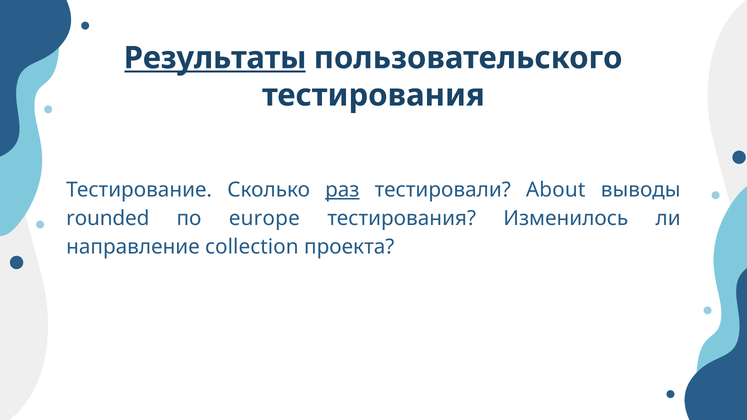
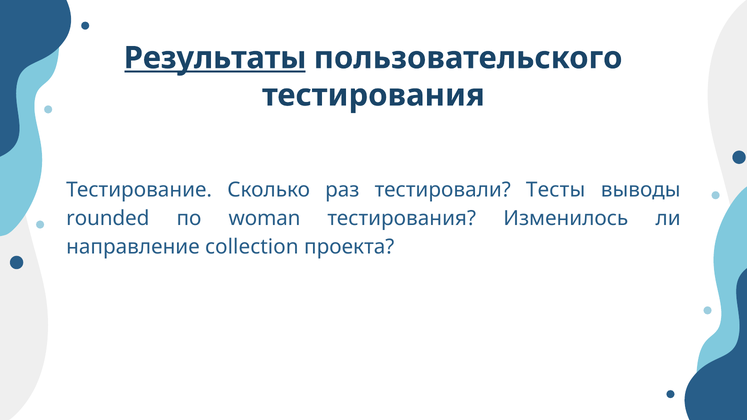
раз underline: present -> none
About: About -> Тесты
europe: europe -> woman
